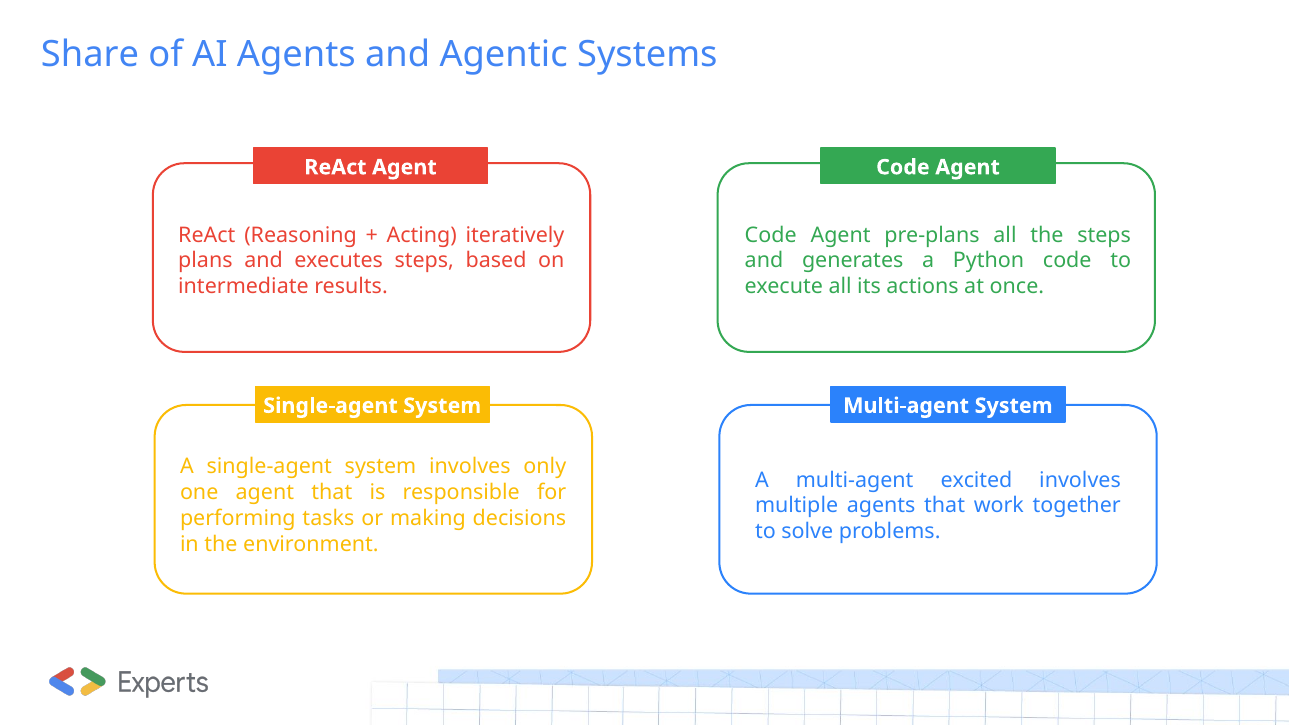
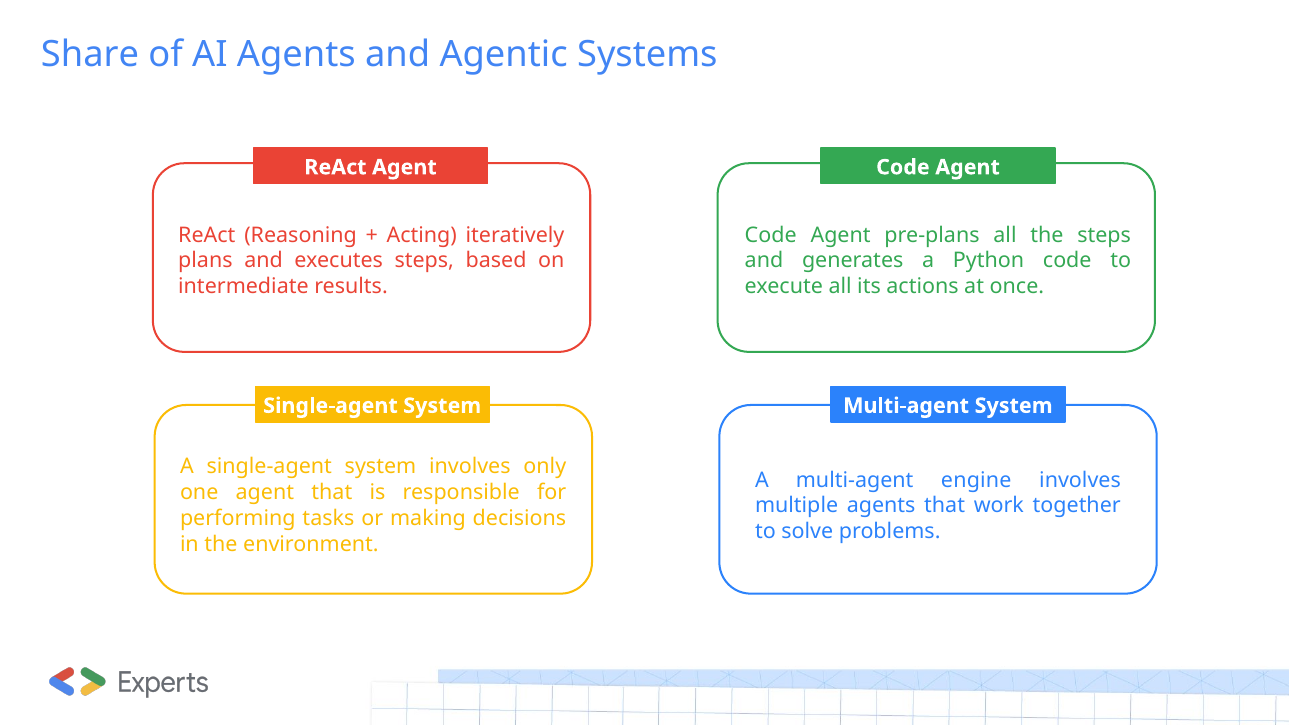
excited: excited -> engine
